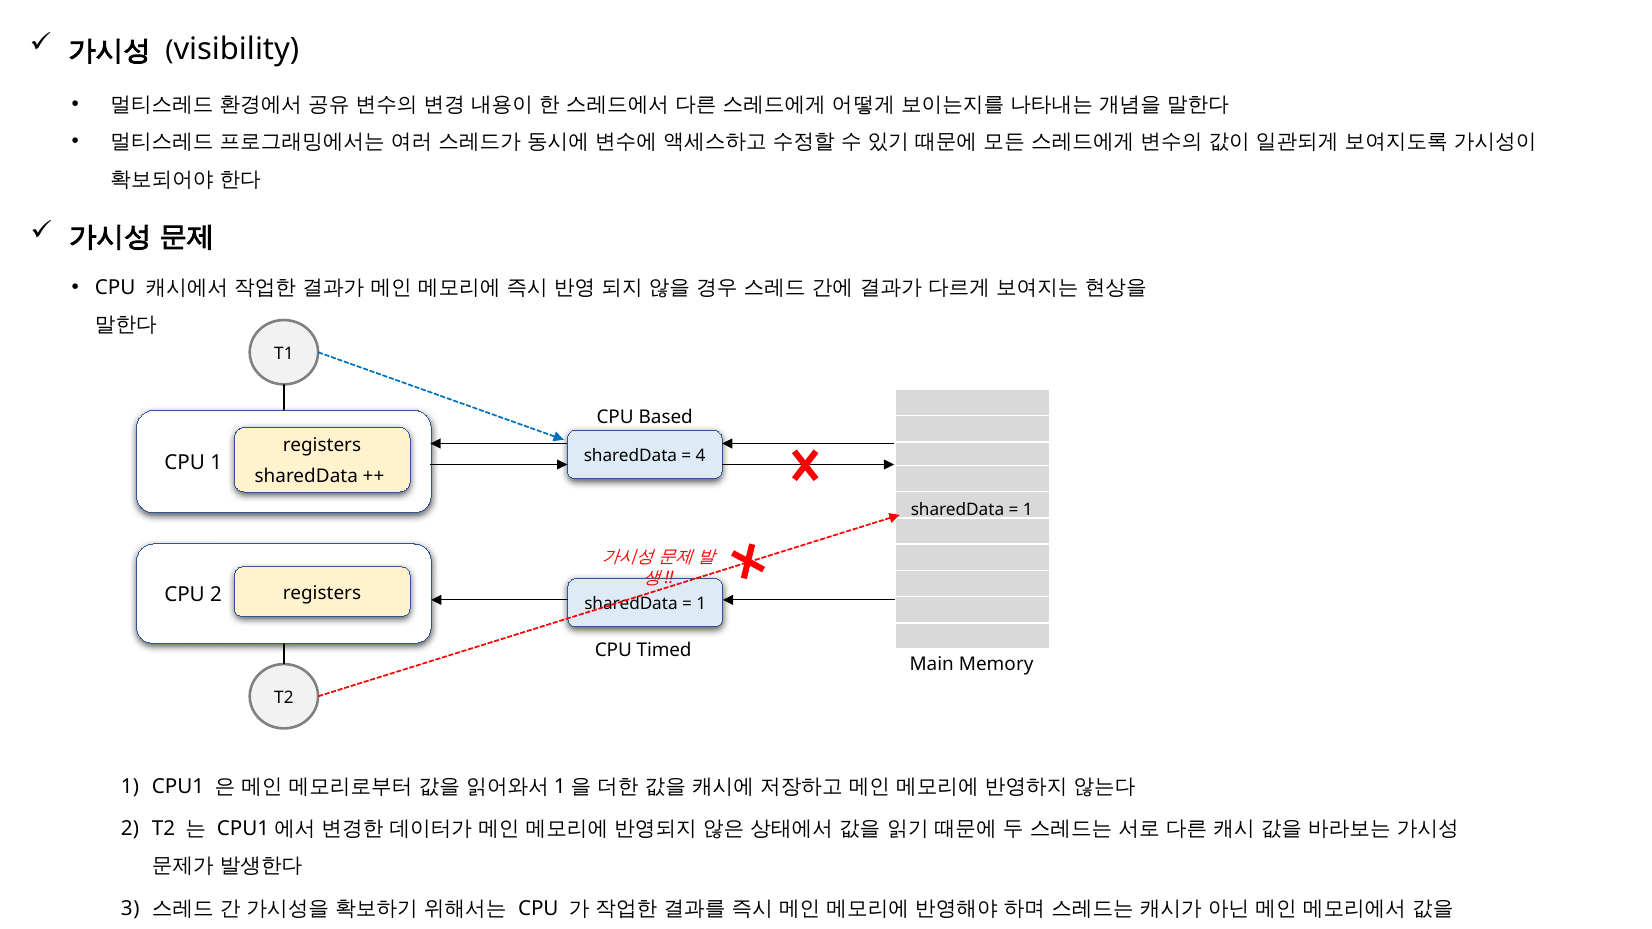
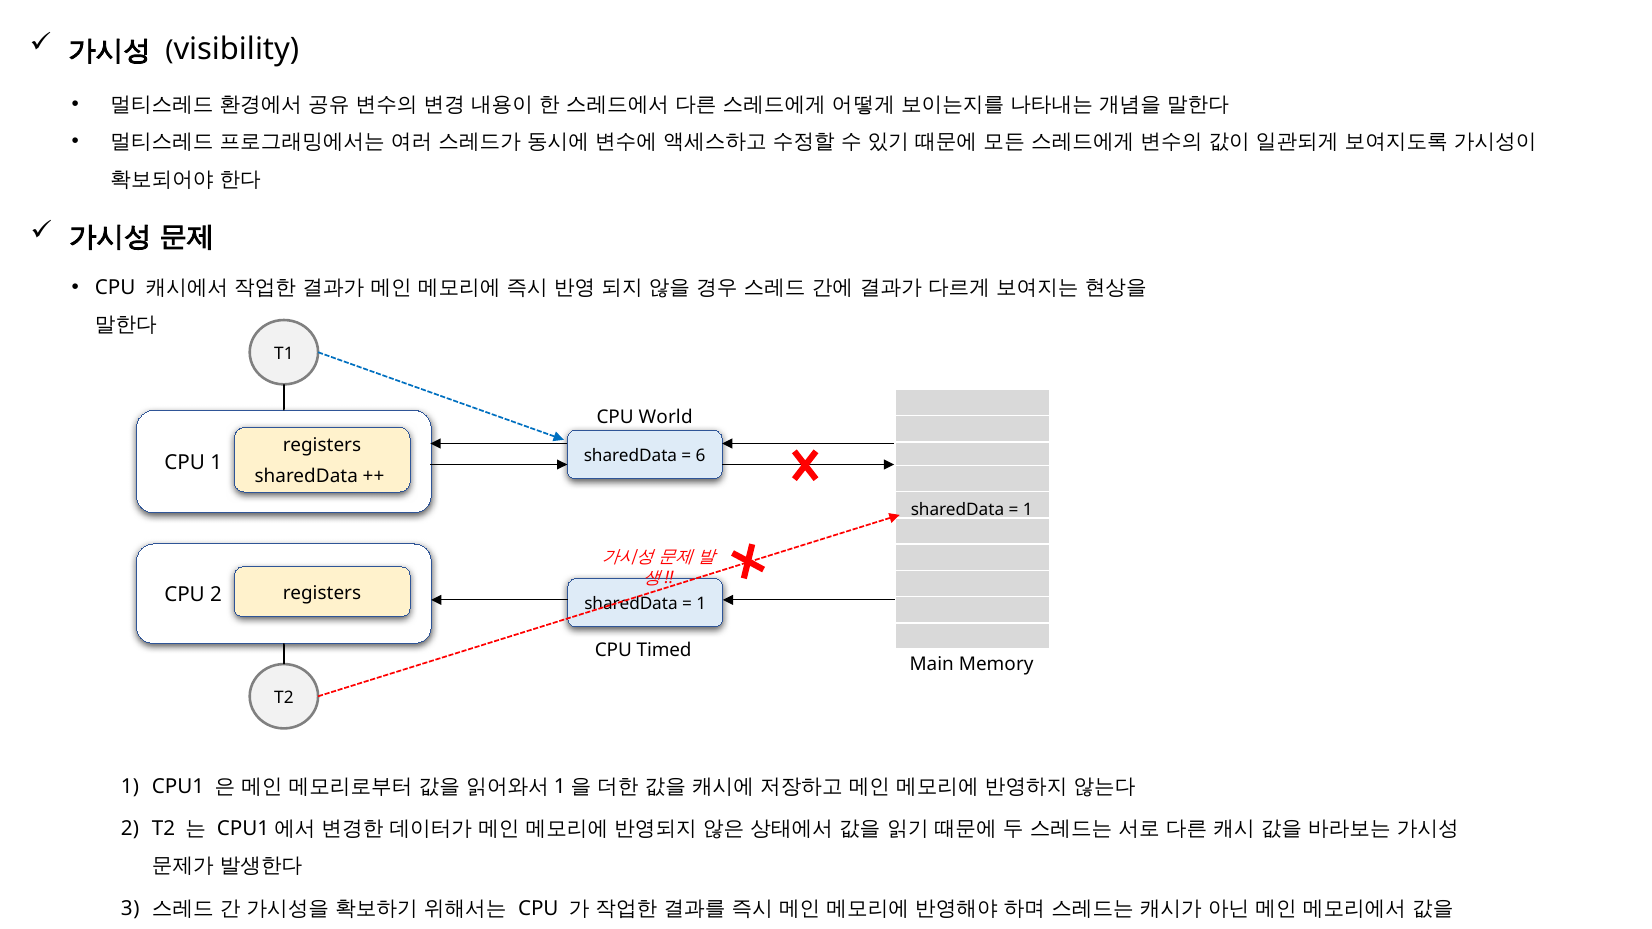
Based: Based -> World
4: 4 -> 6
